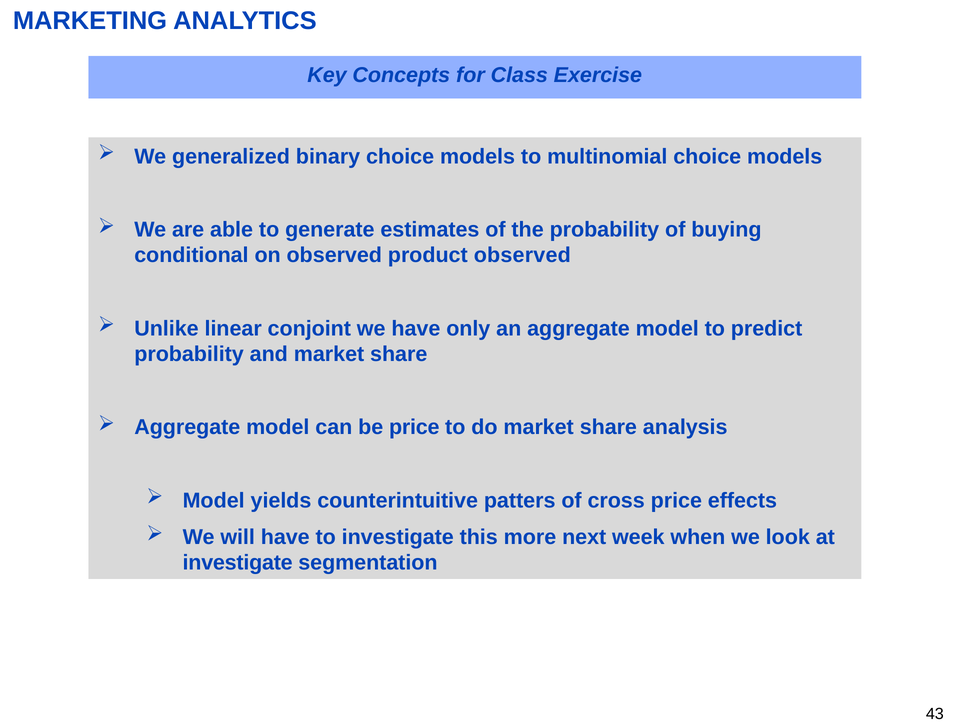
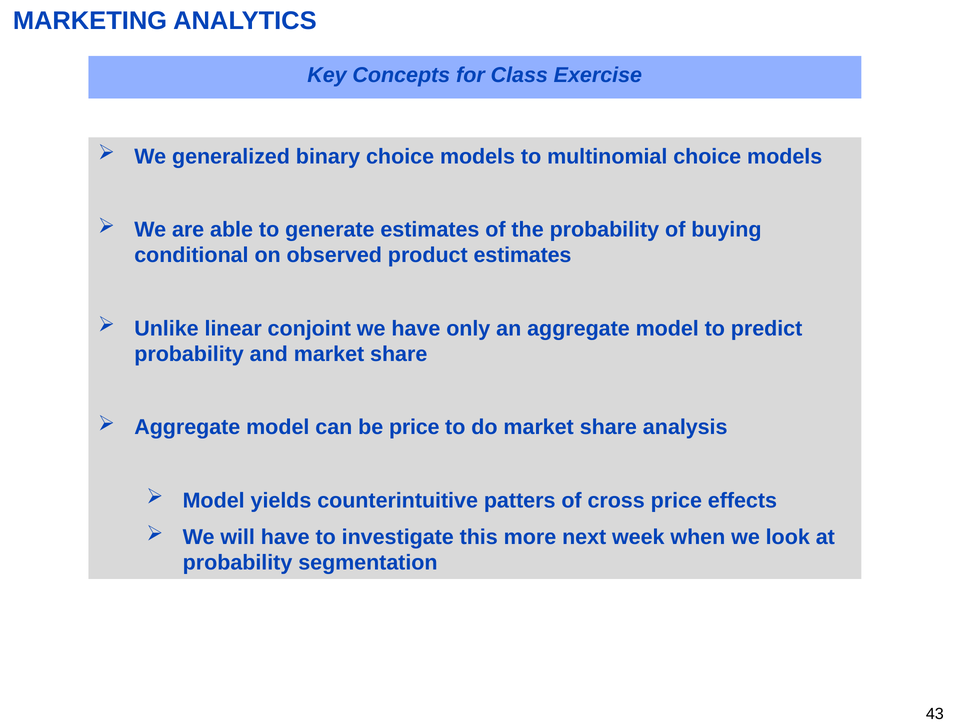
product observed: observed -> estimates
investigate at (238, 563): investigate -> probability
